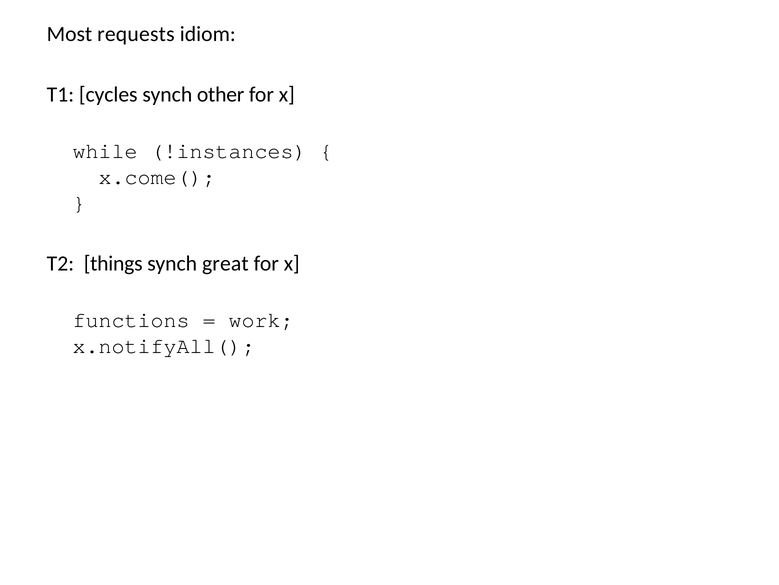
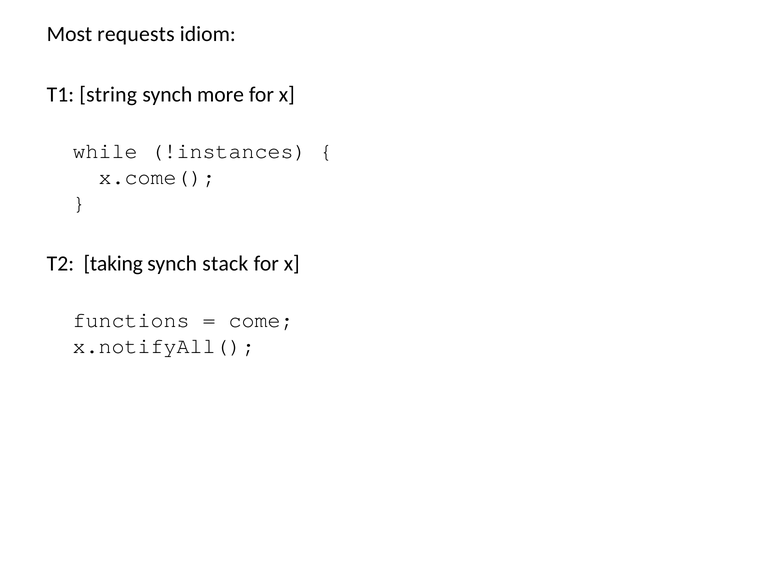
cycles: cycles -> string
other: other -> more
things: things -> taking
great: great -> stack
work: work -> come
